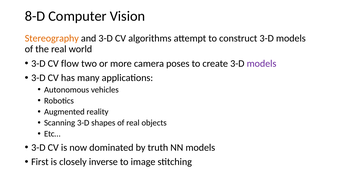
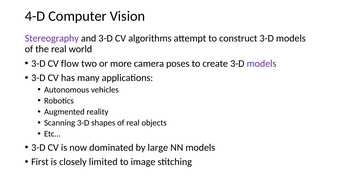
8-D: 8-D -> 4-D
Stereography colour: orange -> purple
truth: truth -> large
inverse: inverse -> limited
